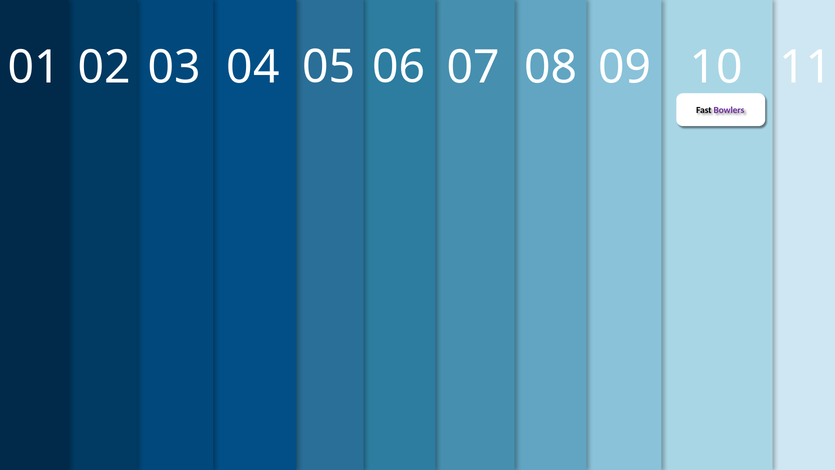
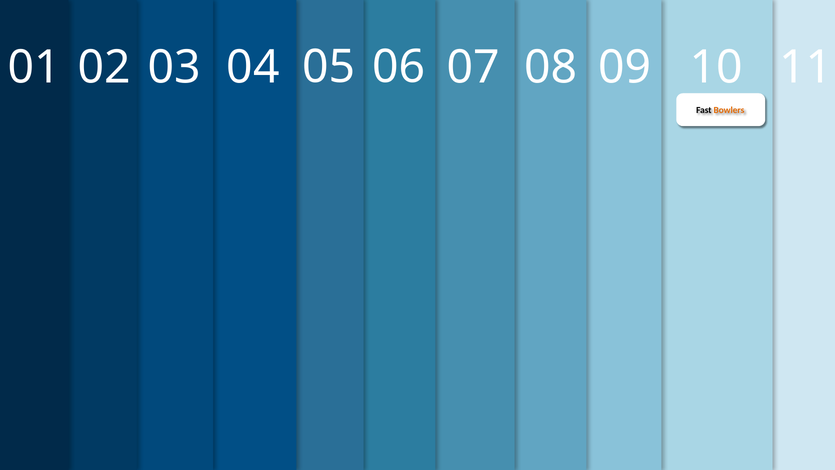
Bowlers colour: purple -> orange
